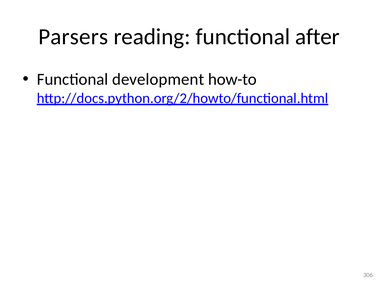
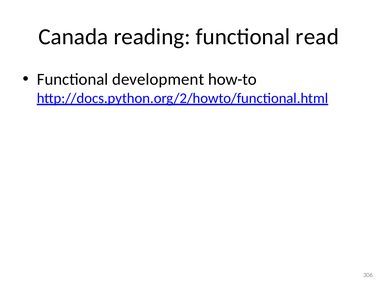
Parsers: Parsers -> Canada
after: after -> read
